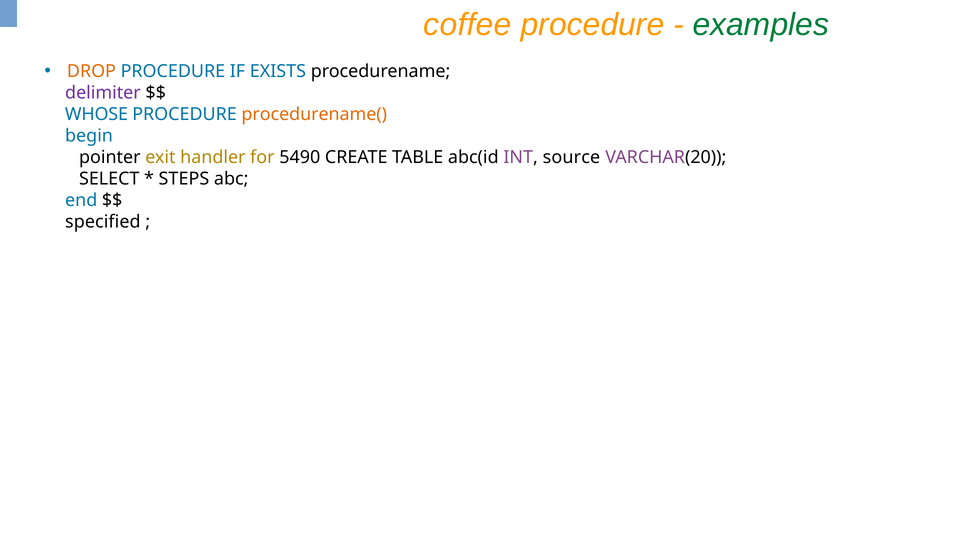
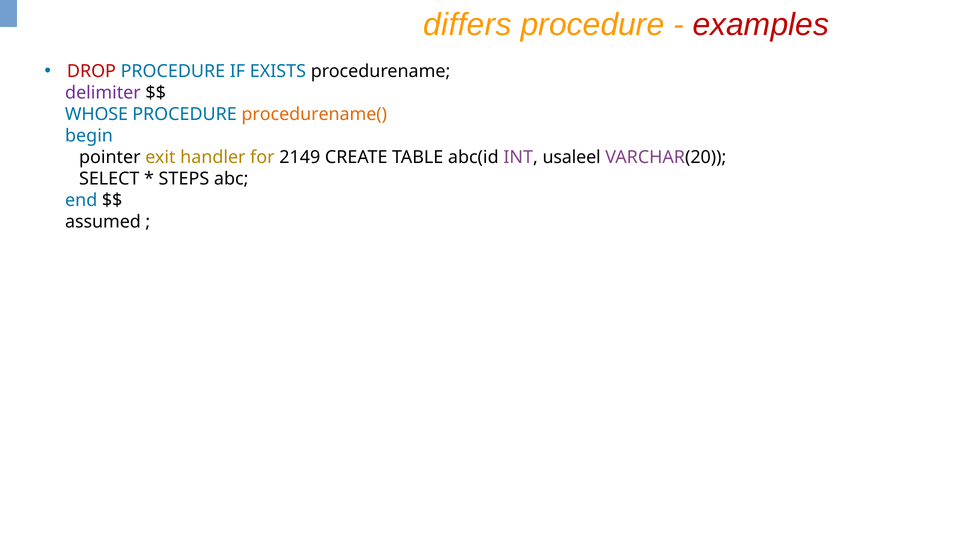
coffee: coffee -> differs
examples colour: green -> red
DROP colour: orange -> red
5490: 5490 -> 2149
source: source -> usaleel
specified: specified -> assumed
